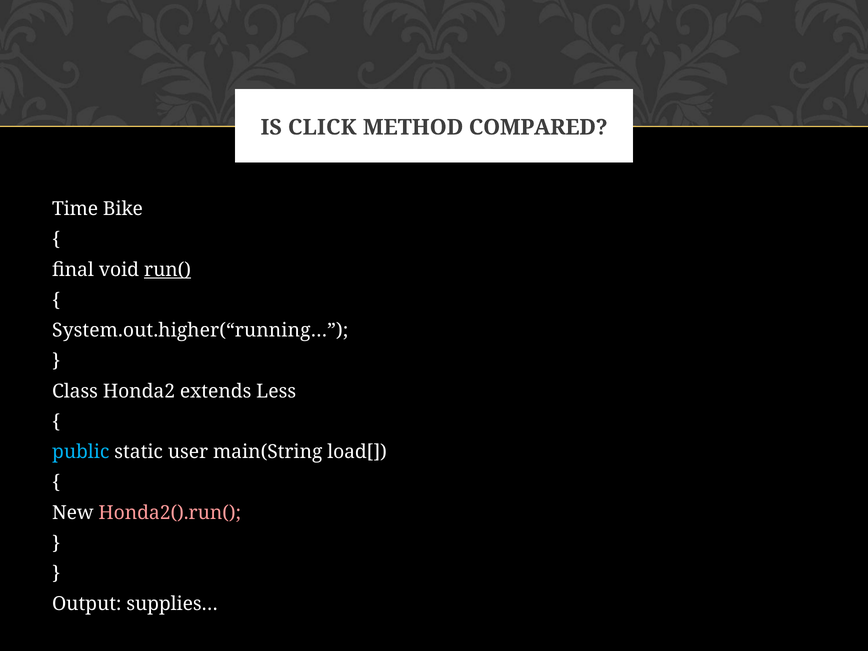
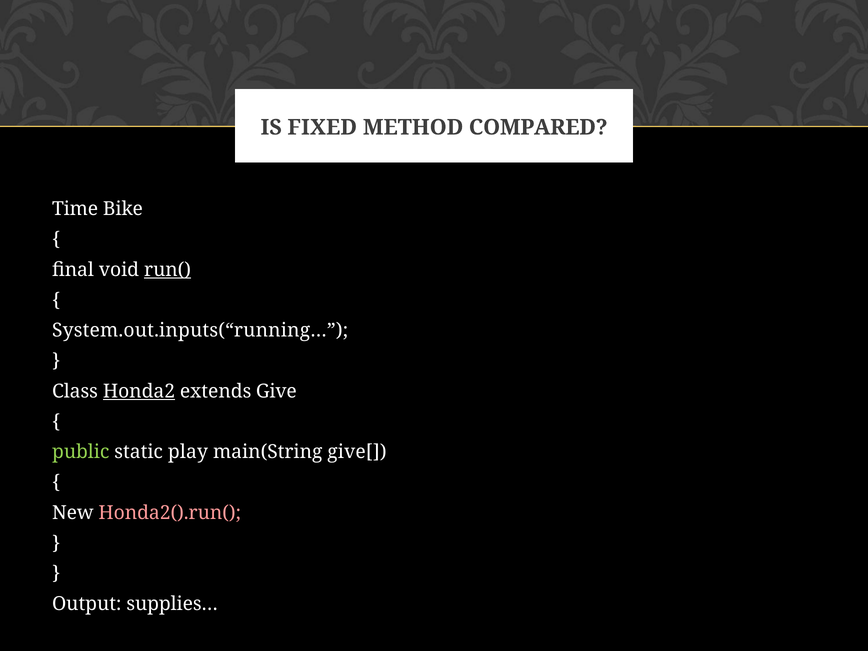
CLICK: CLICK -> FIXED
System.out.higher(“running…: System.out.higher(“running… -> System.out.inputs(“running…
Honda2 underline: none -> present
Less: Less -> Give
public colour: light blue -> light green
user: user -> play
load[: load[ -> give[
